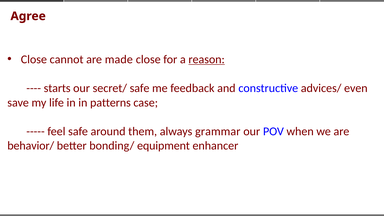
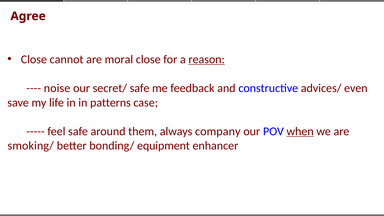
made: made -> moral
starts: starts -> noise
grammar: grammar -> company
when underline: none -> present
behavior/: behavior/ -> smoking/
